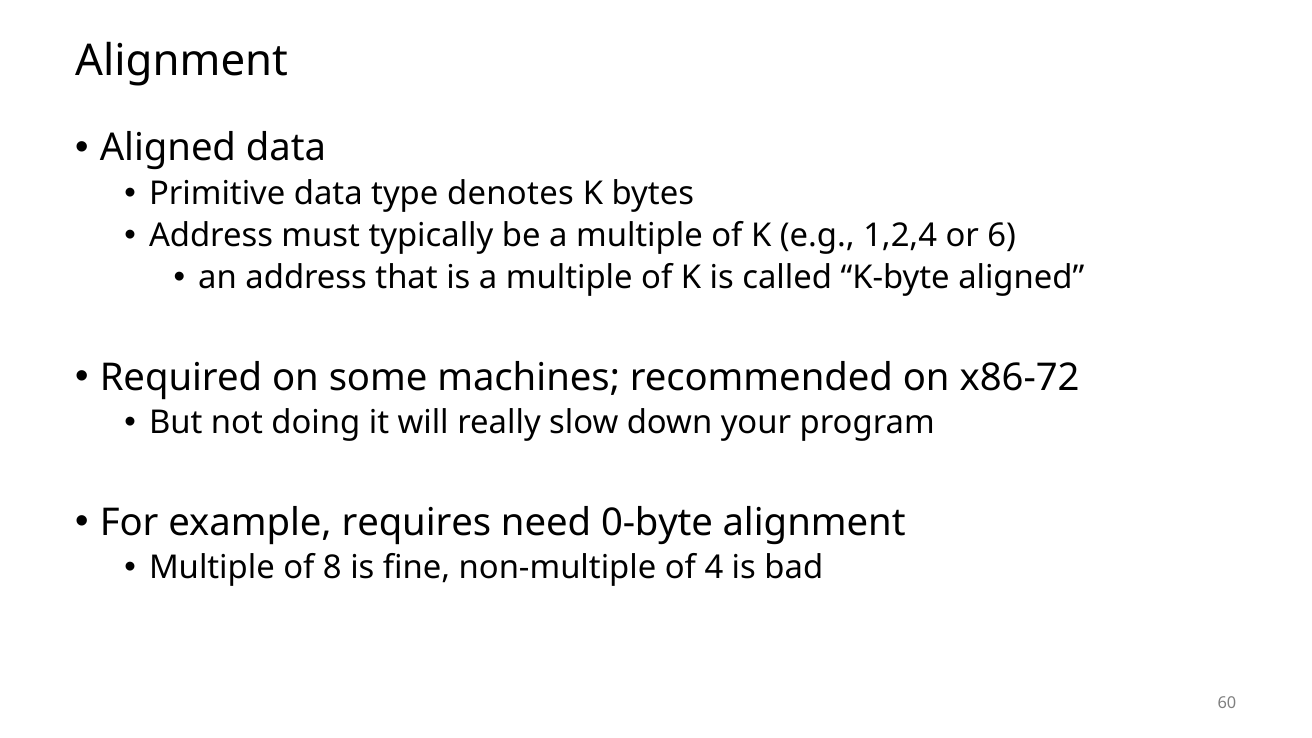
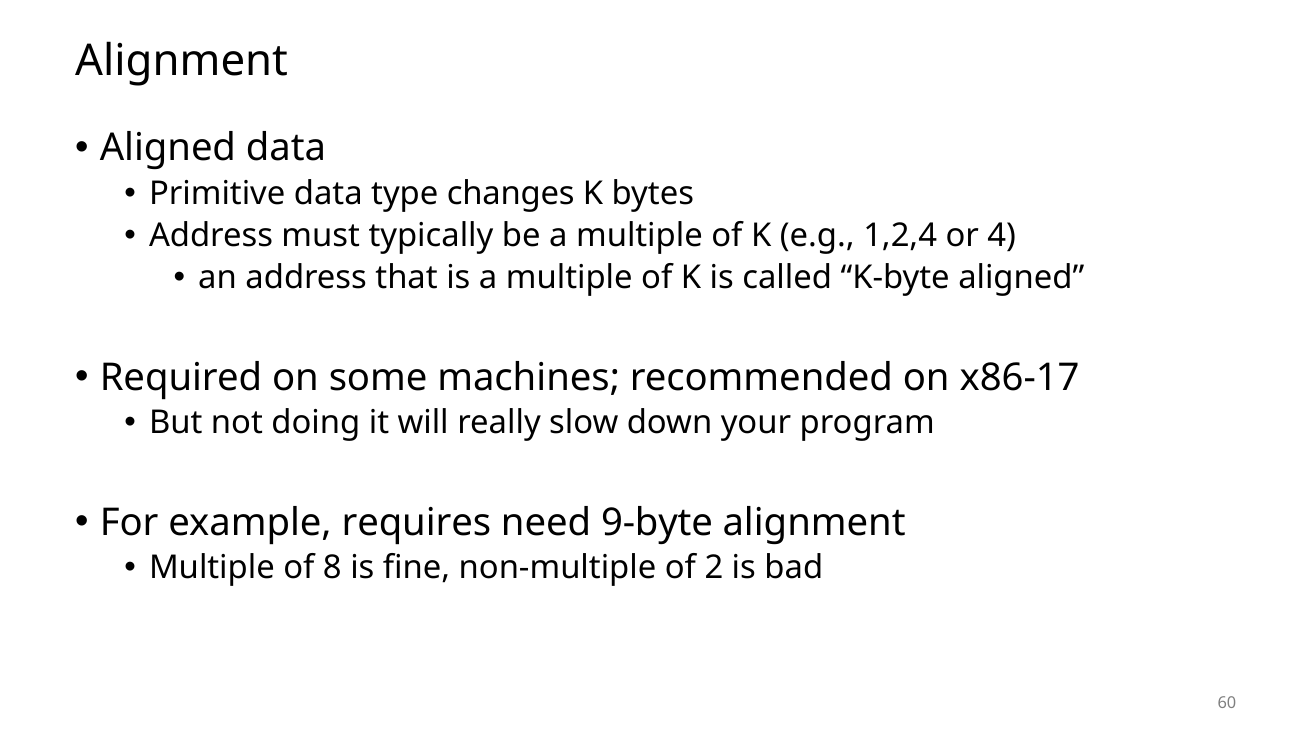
denotes: denotes -> changes
6: 6 -> 4
x86-72: x86-72 -> x86-17
0-byte: 0-byte -> 9-byte
4: 4 -> 2
